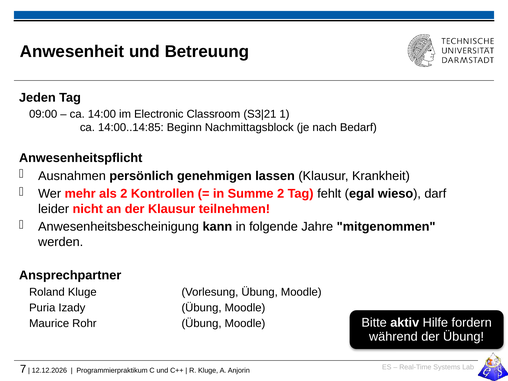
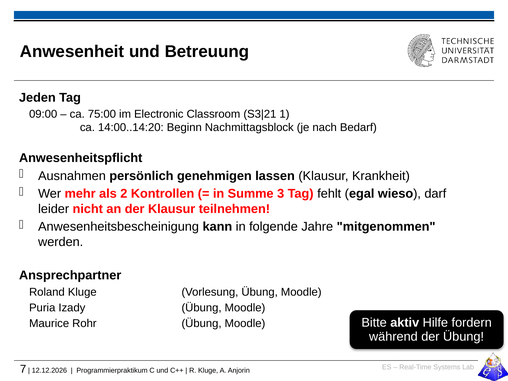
14:00: 14:00 -> 75:00
14:00..14:85: 14:00..14:85 -> 14:00..14:20
Summe 2: 2 -> 3
